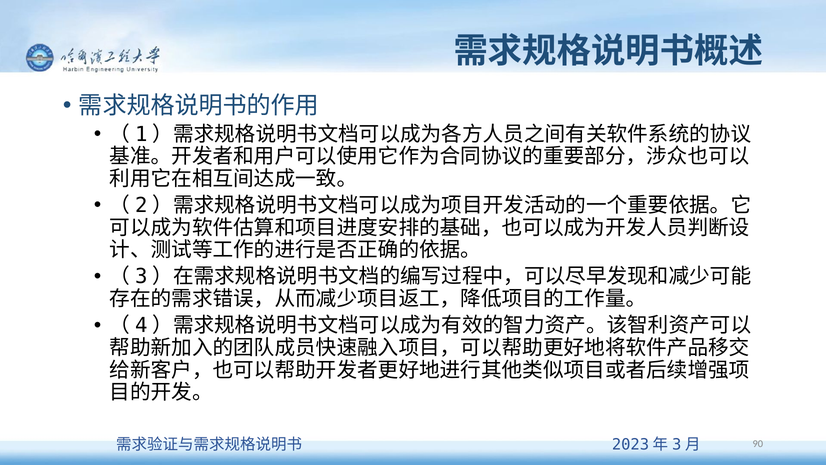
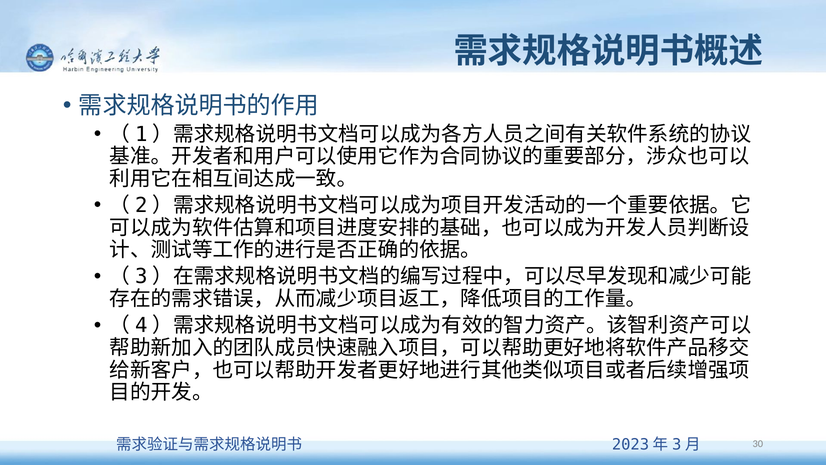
90: 90 -> 30
